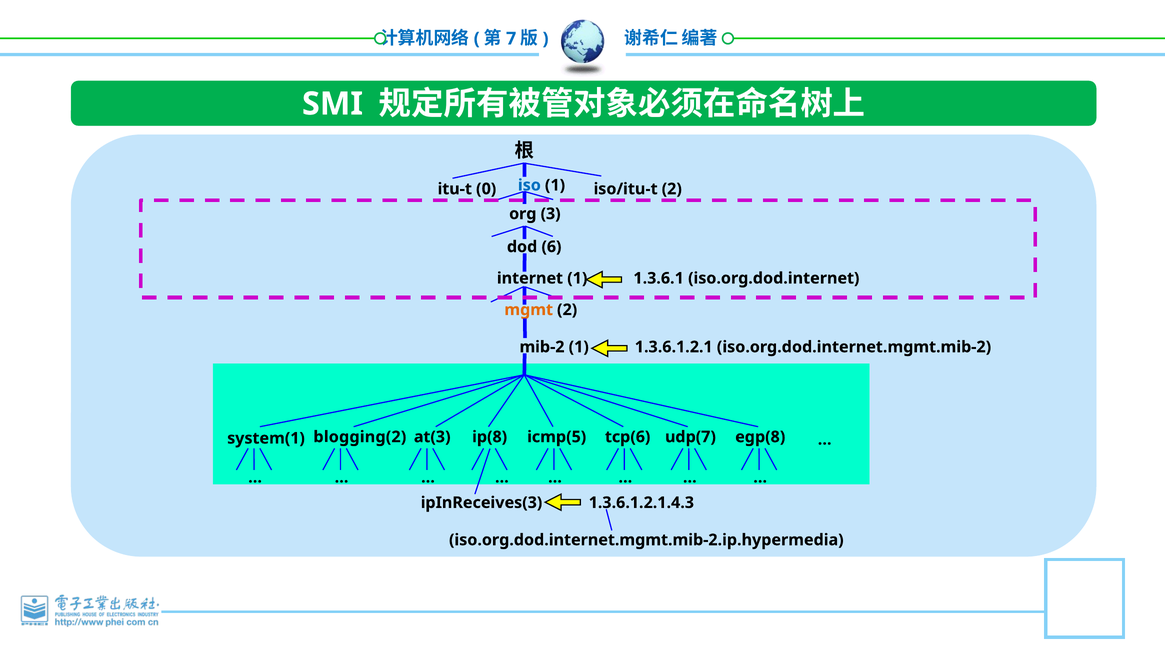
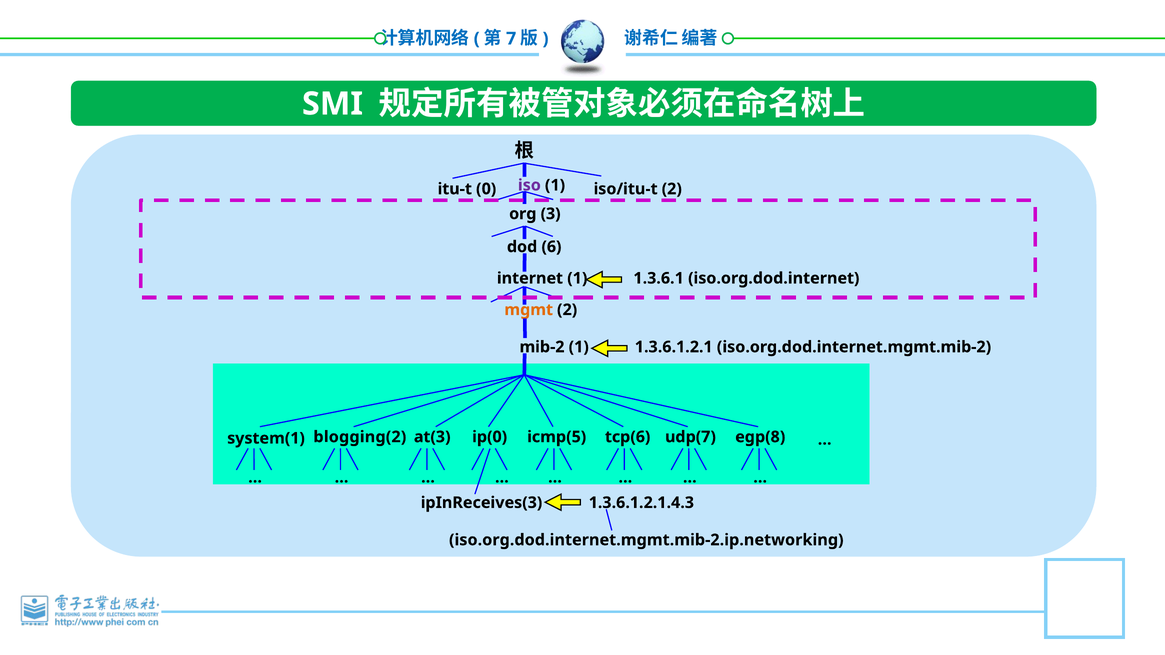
iso colour: blue -> purple
ip(8: ip(8 -> ip(0
iso.org.dod.internet.mgmt.mib-2.ip.hypermedia: iso.org.dod.internet.mgmt.mib-2.ip.hypermedia -> iso.org.dod.internet.mgmt.mib-2.ip.networking
